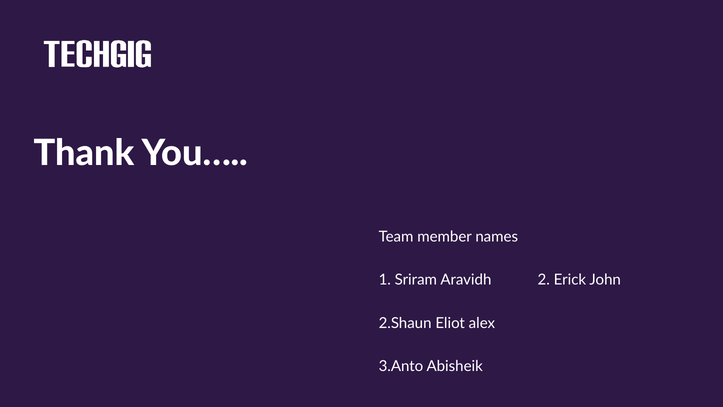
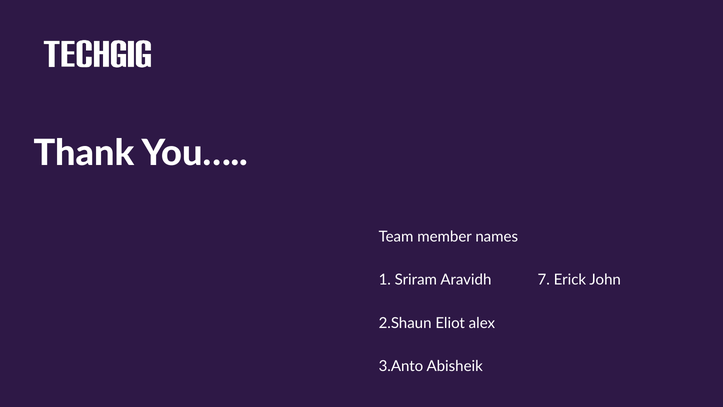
2: 2 -> 7
